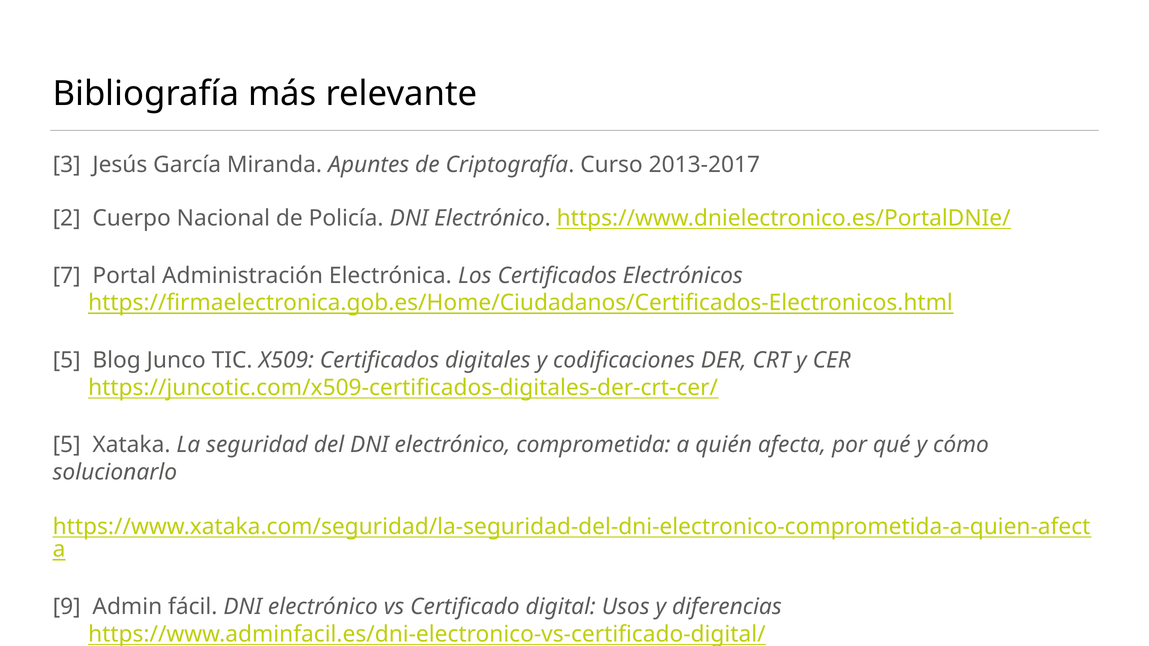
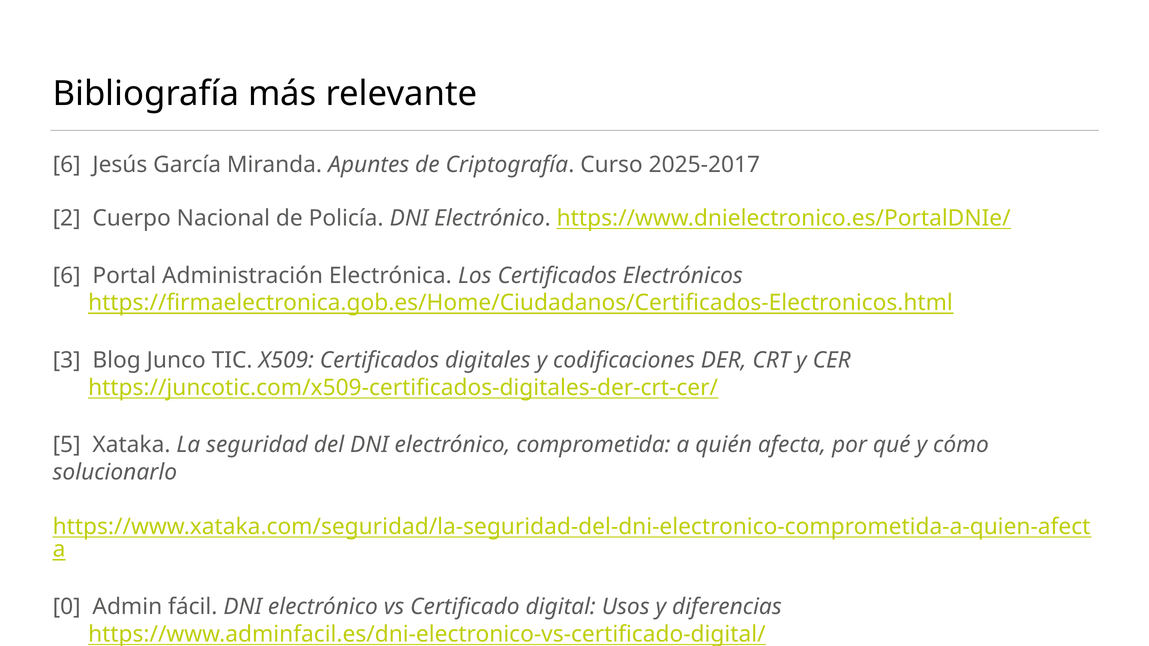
3 at (67, 165): 3 -> 6
2013-2017: 2013-2017 -> 2025-2017
7 at (67, 276): 7 -> 6
5 at (67, 360): 5 -> 3
9: 9 -> 0
